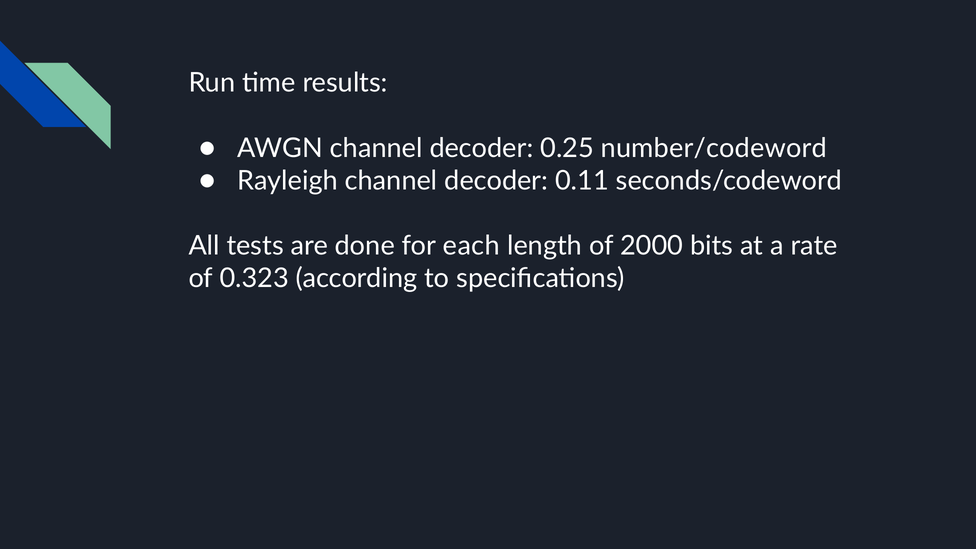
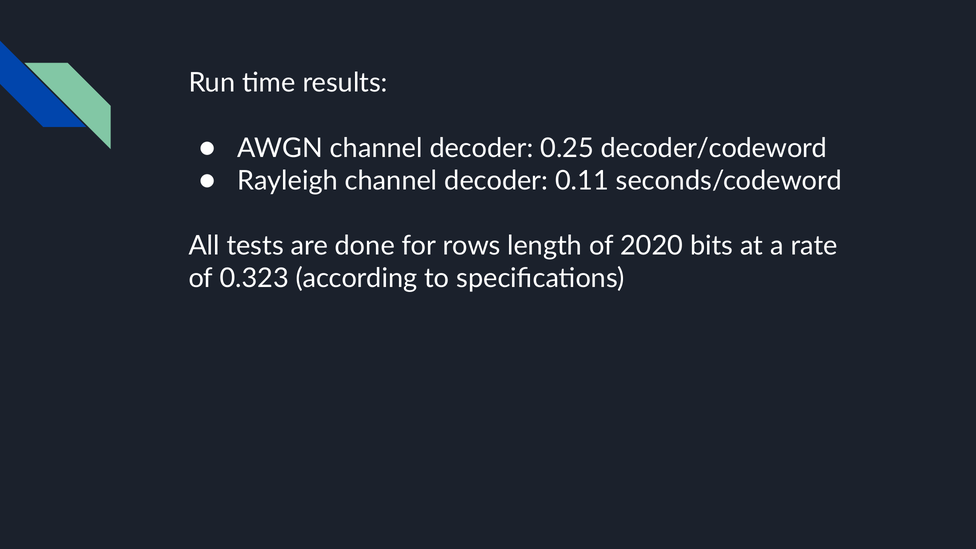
number/codeword: number/codeword -> decoder/codeword
each: each -> rows
2000: 2000 -> 2020
